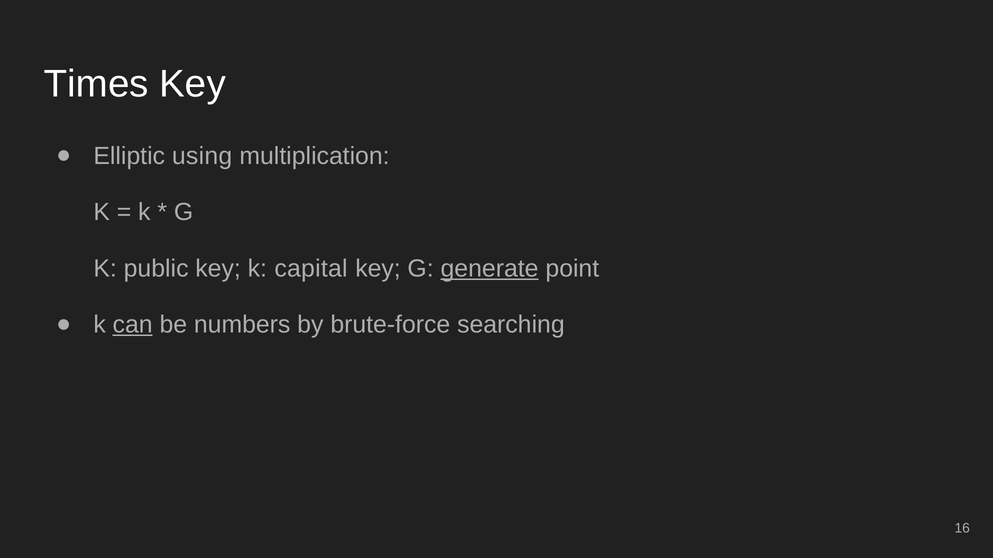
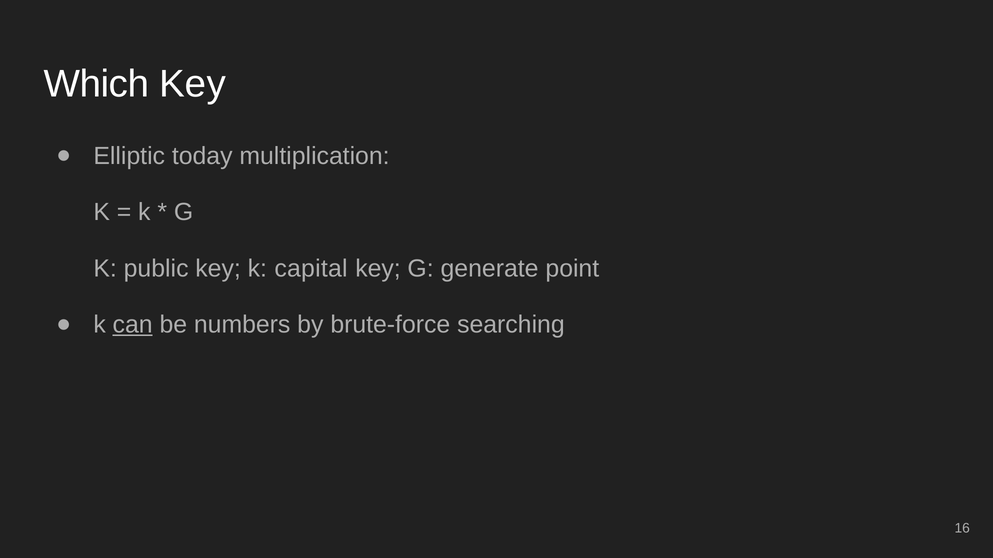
Times: Times -> Which
using: using -> today
generate underline: present -> none
